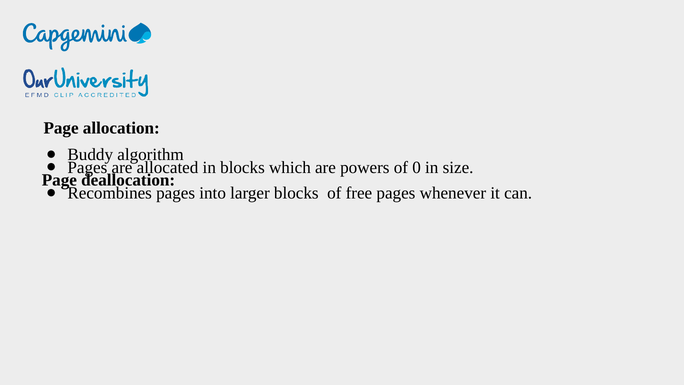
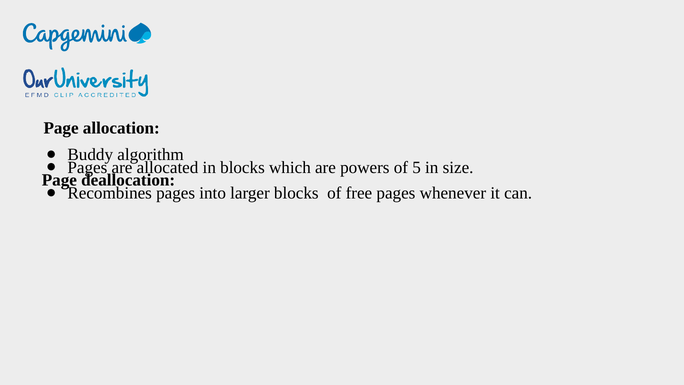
0: 0 -> 5
